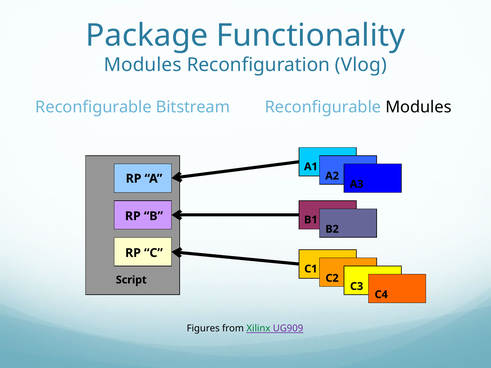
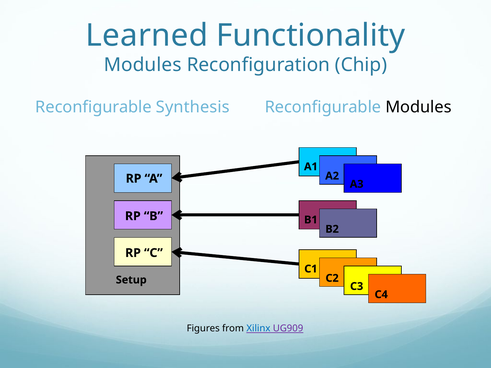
Package: Package -> Learned
Vlog: Vlog -> Chip
Bitstream: Bitstream -> Synthesis
Script: Script -> Setup
Xilinx colour: green -> blue
